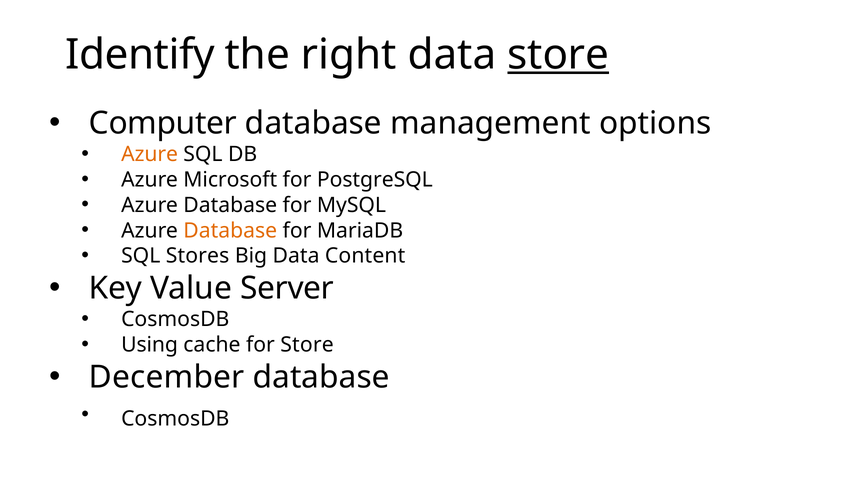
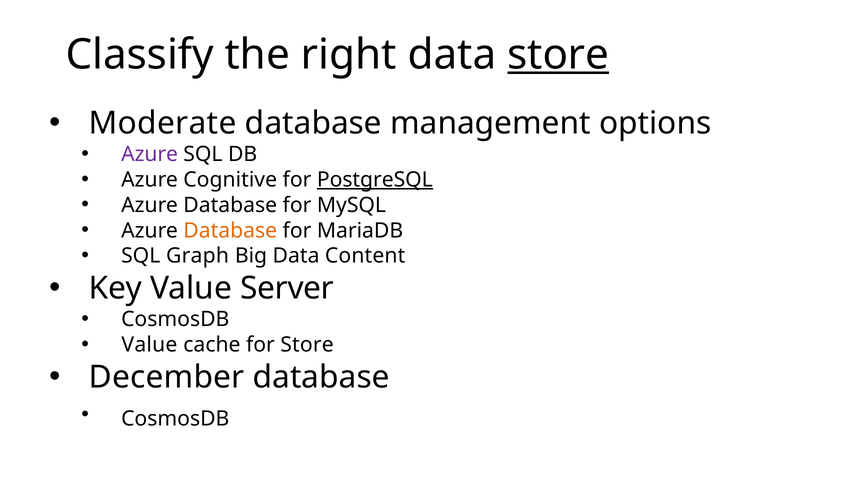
Identify: Identify -> Classify
Computer: Computer -> Moderate
Azure at (150, 154) colour: orange -> purple
Microsoft: Microsoft -> Cognitive
PostgreSQL underline: none -> present
Stores: Stores -> Graph
Using at (150, 344): Using -> Value
